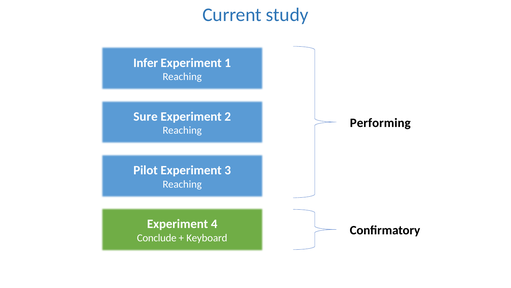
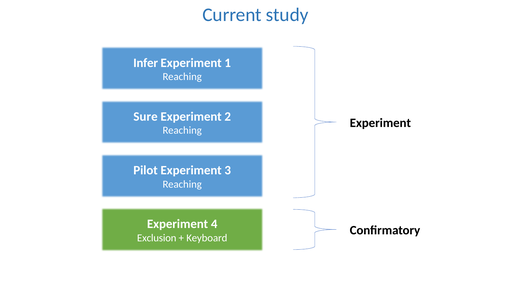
Performing at (380, 123): Performing -> Experiment
Conclude: Conclude -> Exclusion
